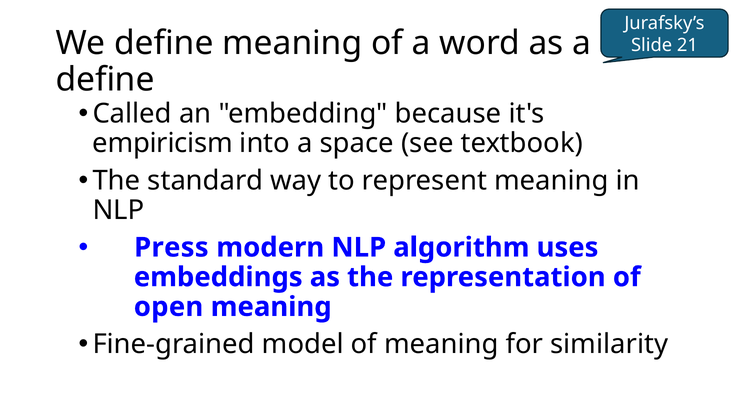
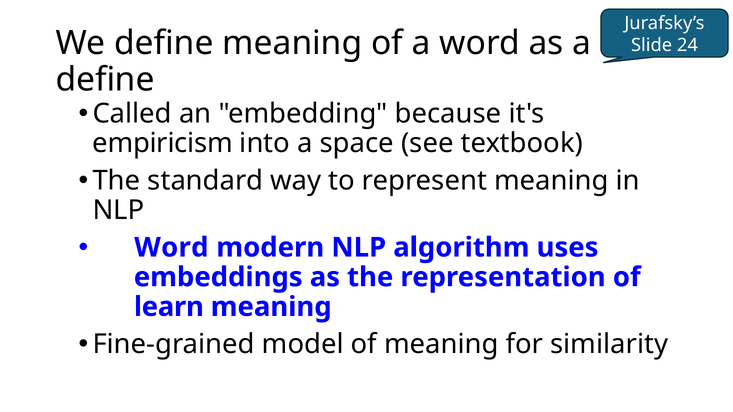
21: 21 -> 24
Press at (171, 248): Press -> Word
open: open -> learn
